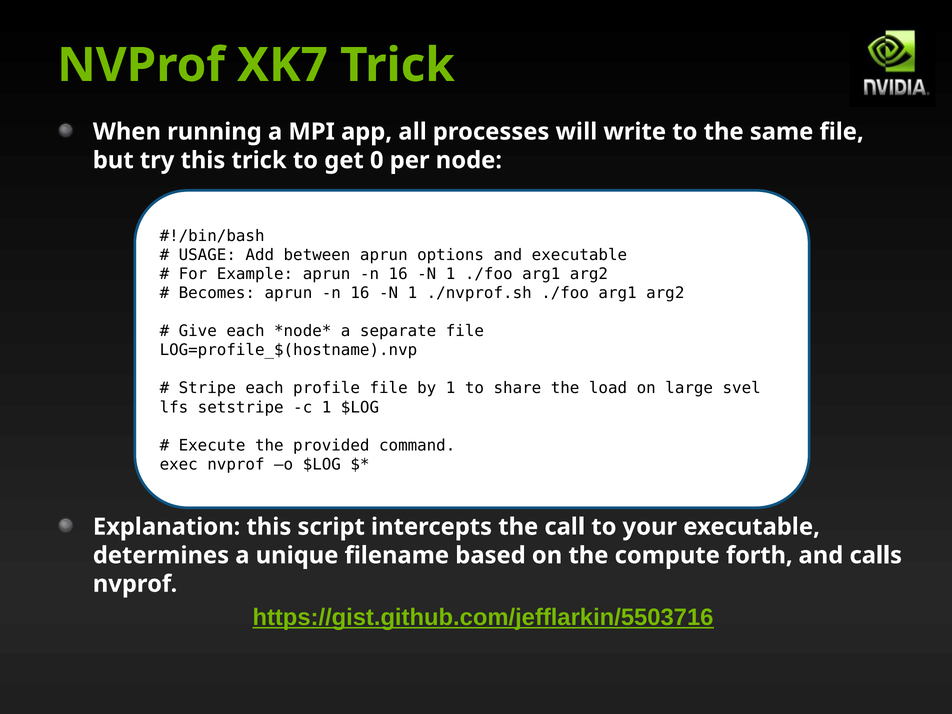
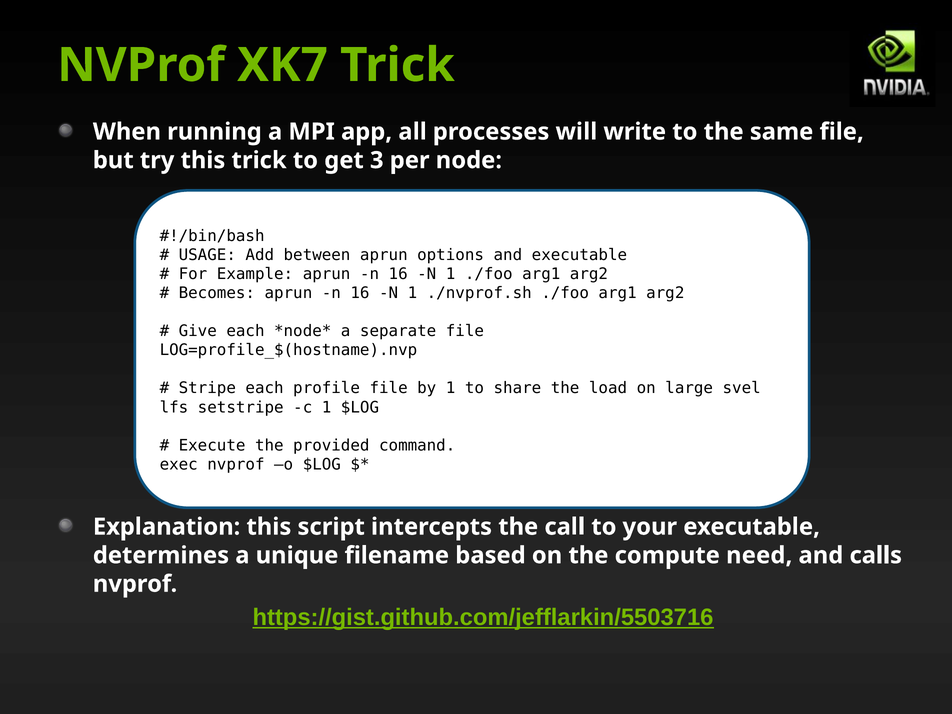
0: 0 -> 3
forth: forth -> need
